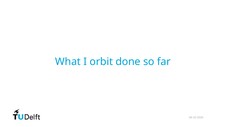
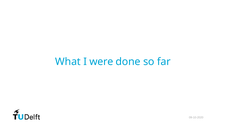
orbit: orbit -> were
